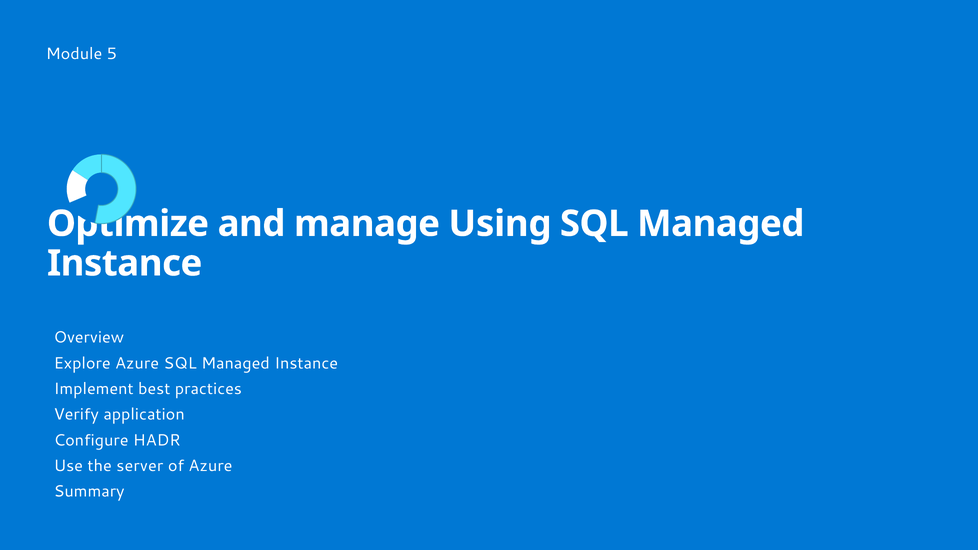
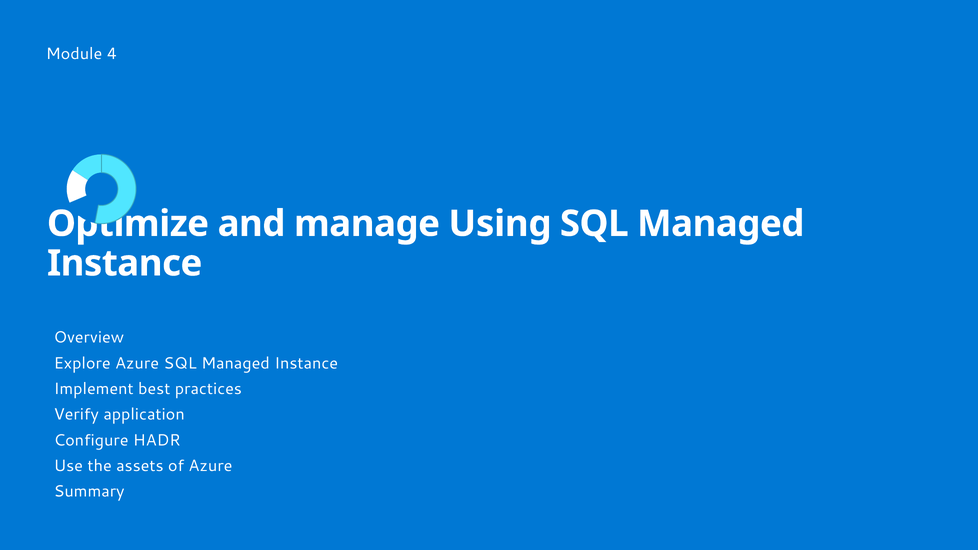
5: 5 -> 4
server: server -> assets
